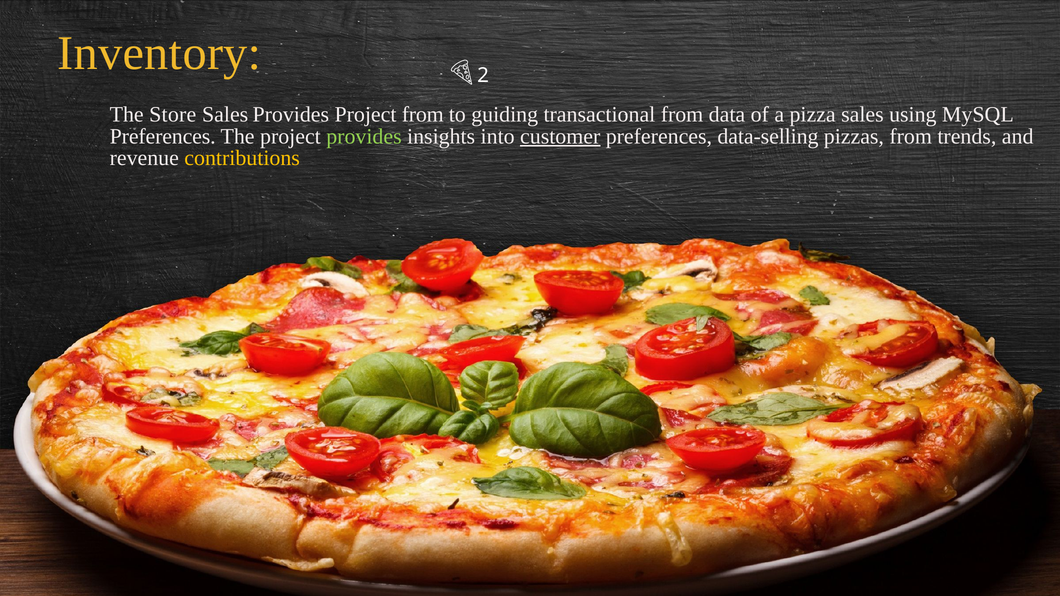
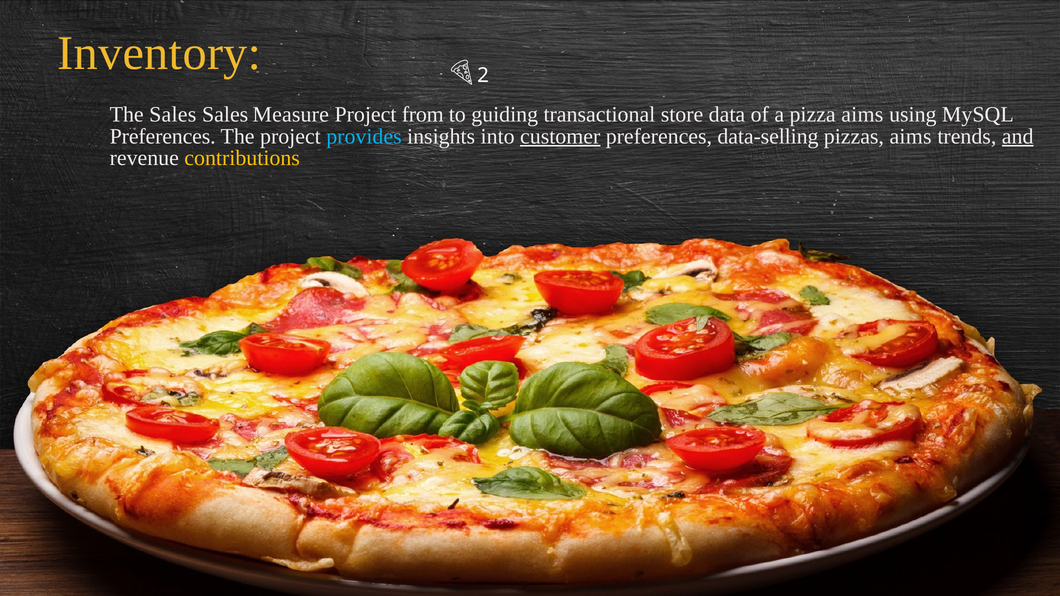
The Store: Store -> Sales
Sales Provides: Provides -> Measure
transactional from: from -> store
pizza sales: sales -> aims
provides at (364, 136) colour: light green -> light blue
pizzas from: from -> aims
and underline: none -> present
